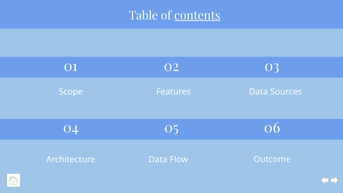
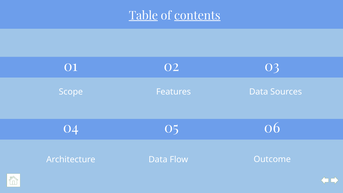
Table underline: none -> present
